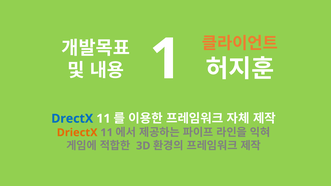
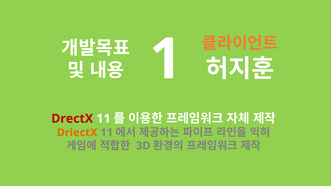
DrectX colour: blue -> red
